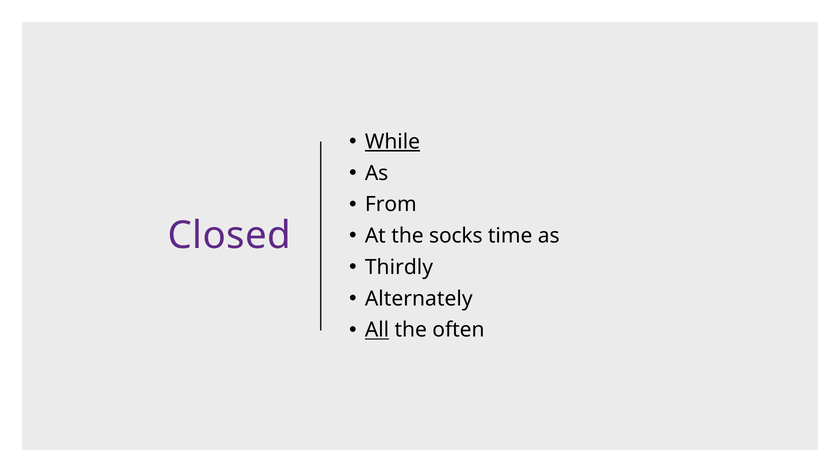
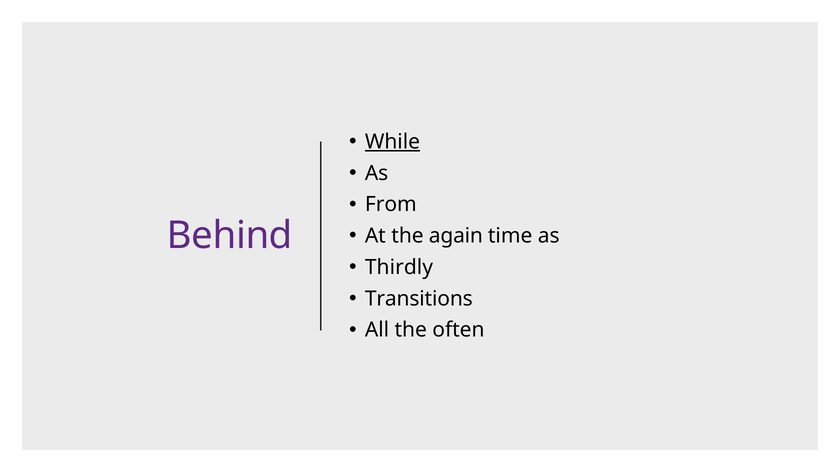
Closed: Closed -> Behind
socks: socks -> again
Alternately: Alternately -> Transitions
All underline: present -> none
